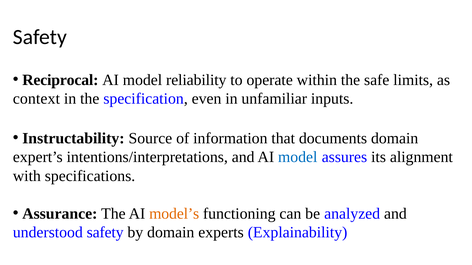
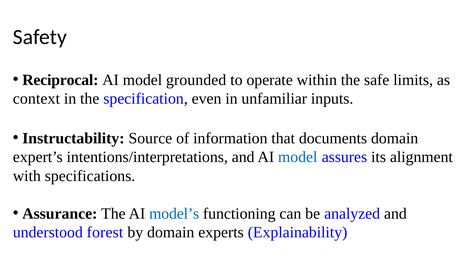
reliability: reliability -> grounded
model’s colour: orange -> blue
understood safety: safety -> forest
